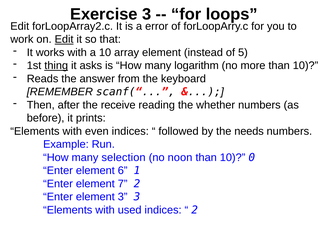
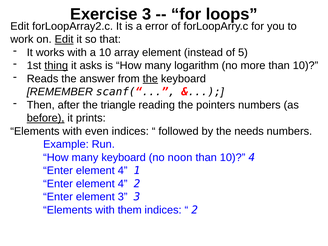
the at (150, 79) underline: none -> present
receive: receive -> triangle
whether: whether -> pointers
before underline: none -> present
many selection: selection -> keyboard
10 0: 0 -> 4
6 at (123, 171): 6 -> 4
7 at (123, 184): 7 -> 4
used: used -> them
